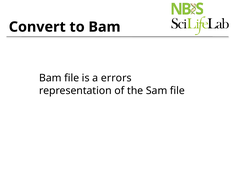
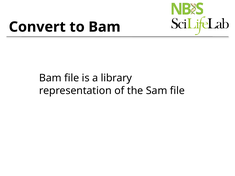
errors: errors -> library
